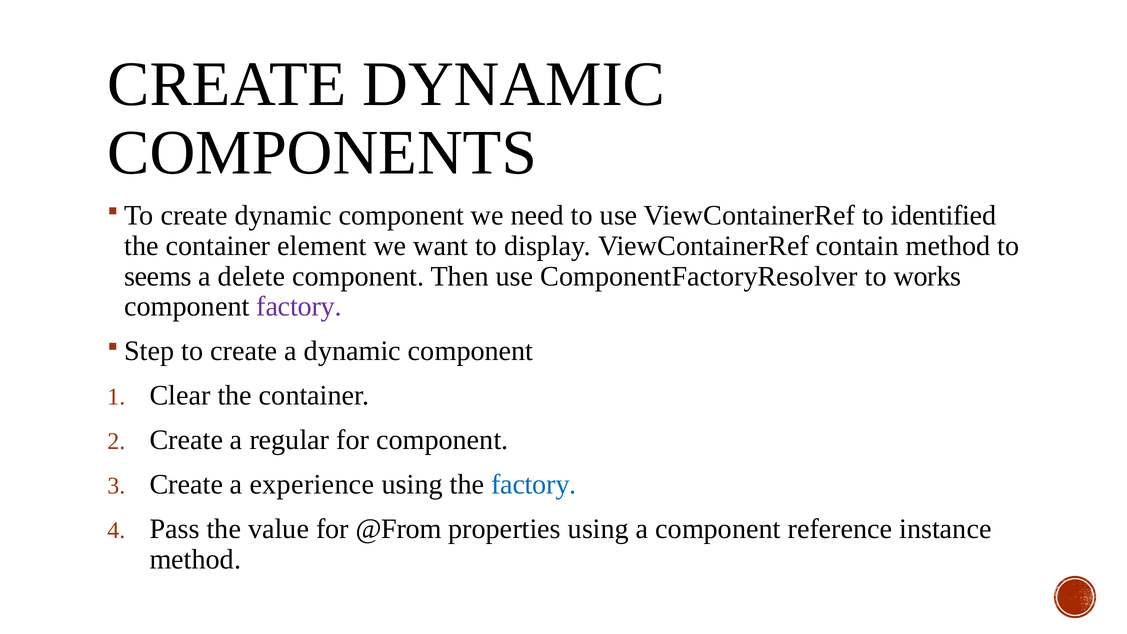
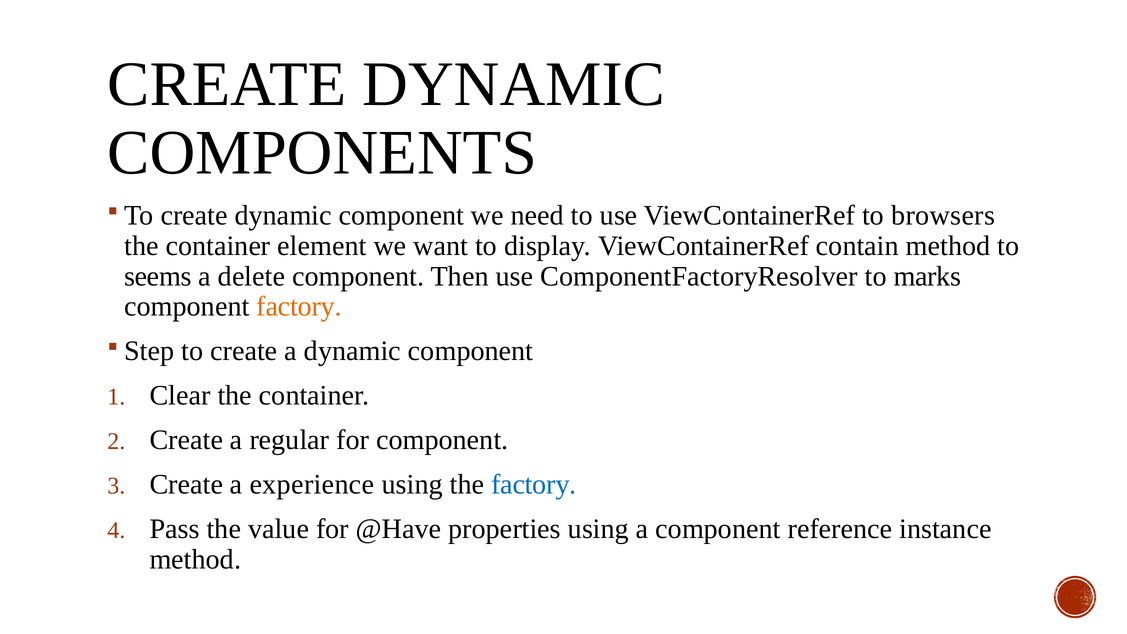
identified: identified -> browsers
works: works -> marks
factory at (299, 307) colour: purple -> orange
@From: @From -> @Have
